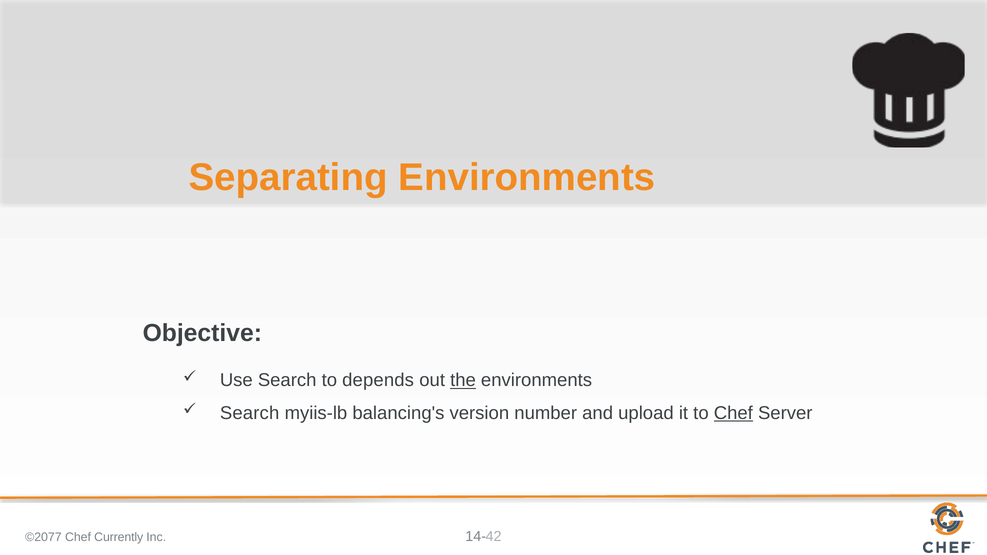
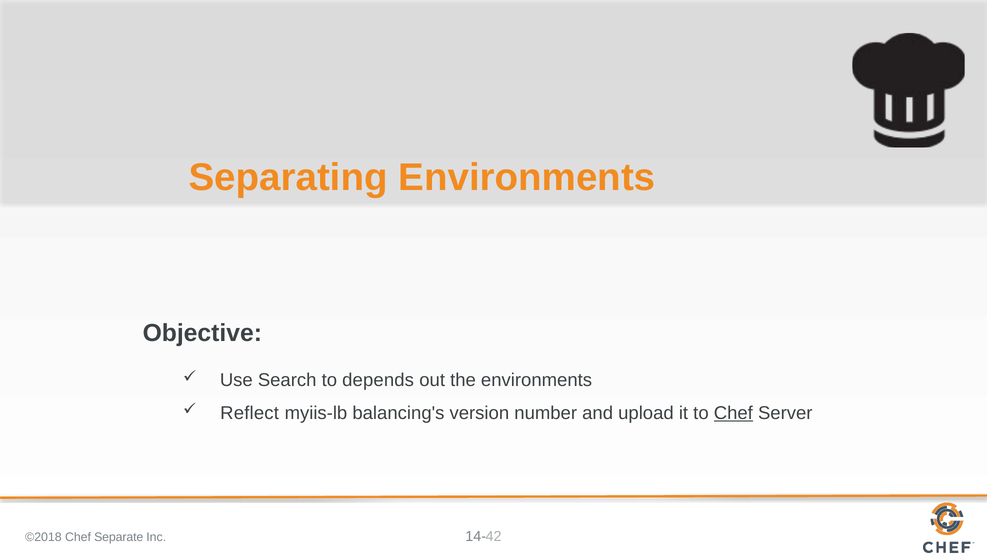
the underline: present -> none
Search at (250, 413): Search -> Reflect
©2077: ©2077 -> ©2018
Currently: Currently -> Separate
